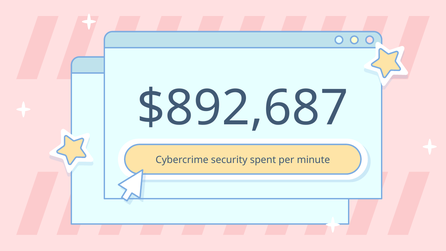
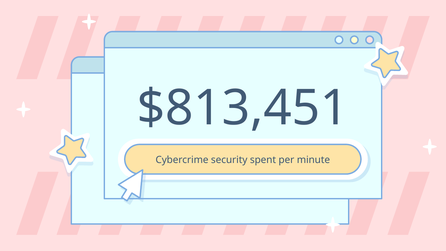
$892,687: $892,687 -> $813,451
